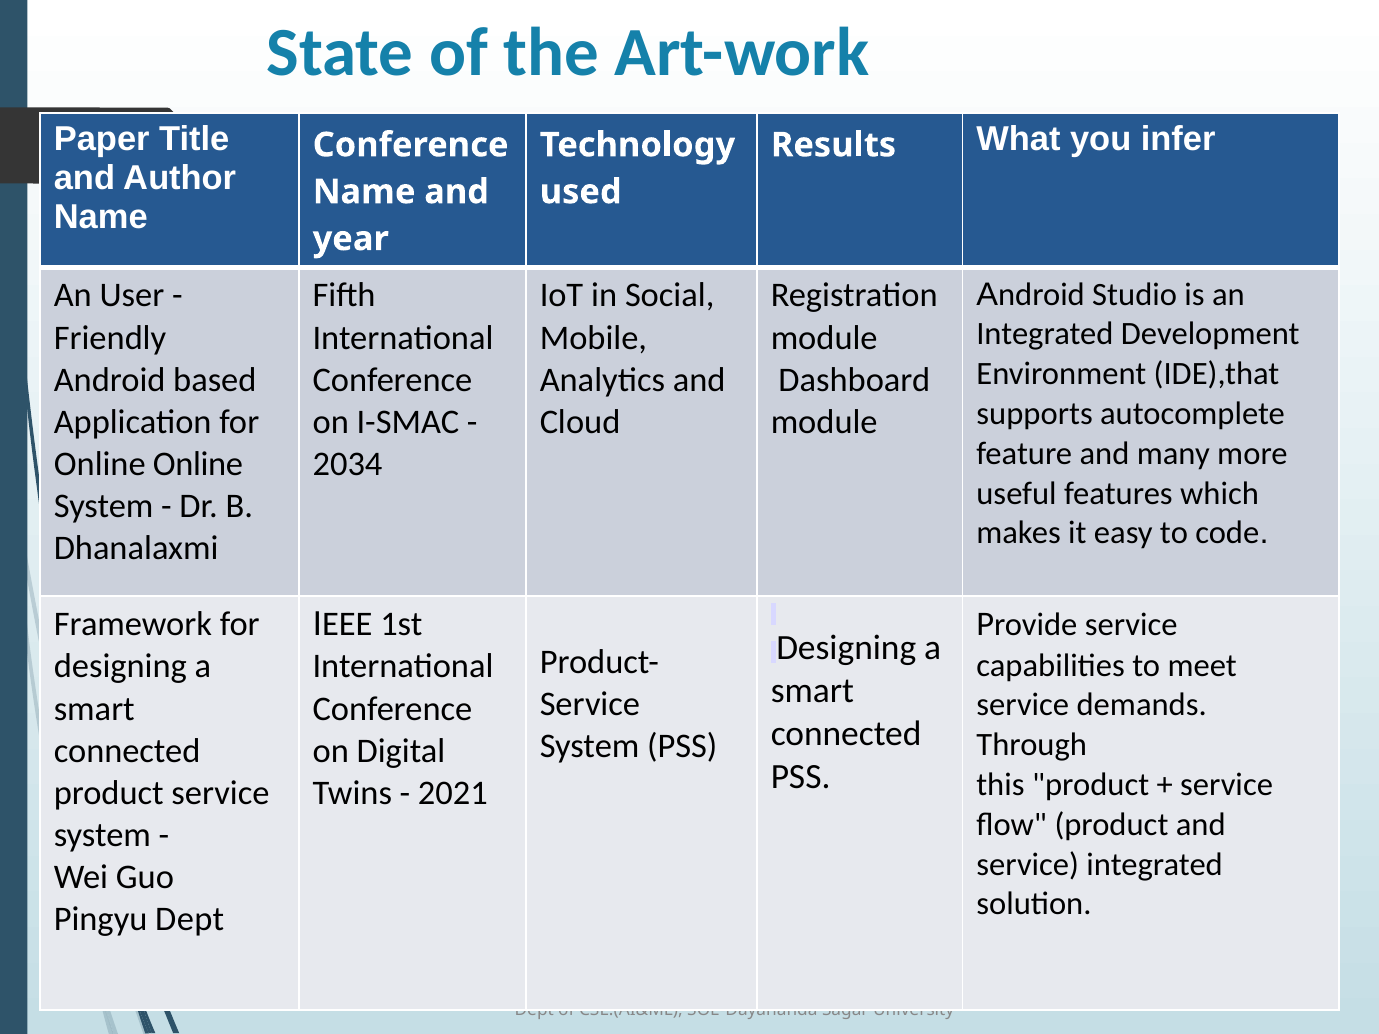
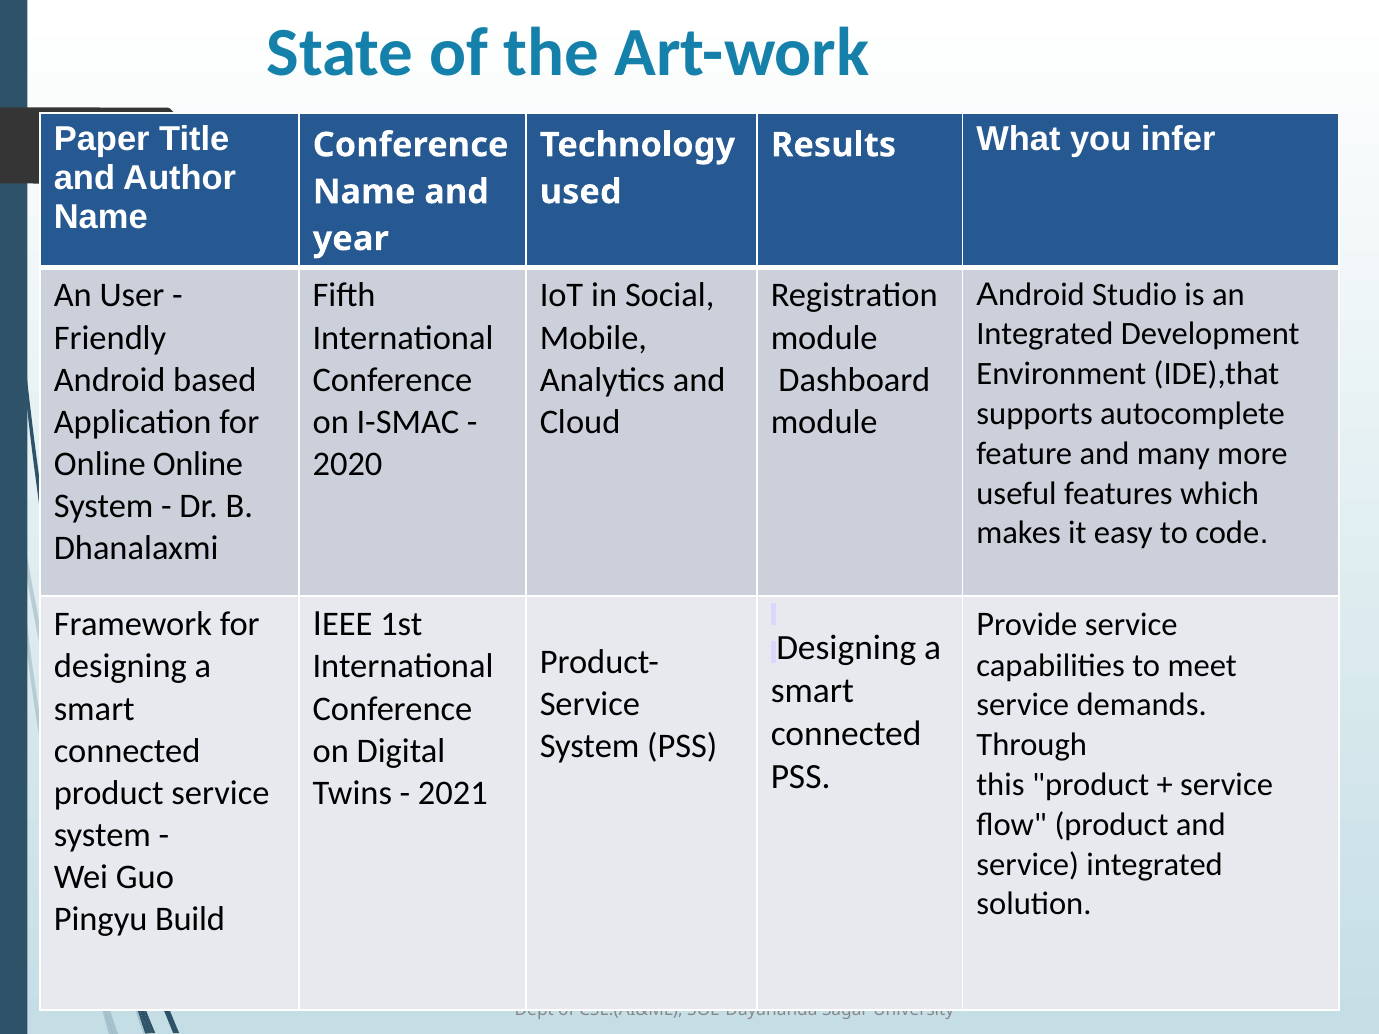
2034: 2034 -> 2020
Pingyu Dept: Dept -> Build
